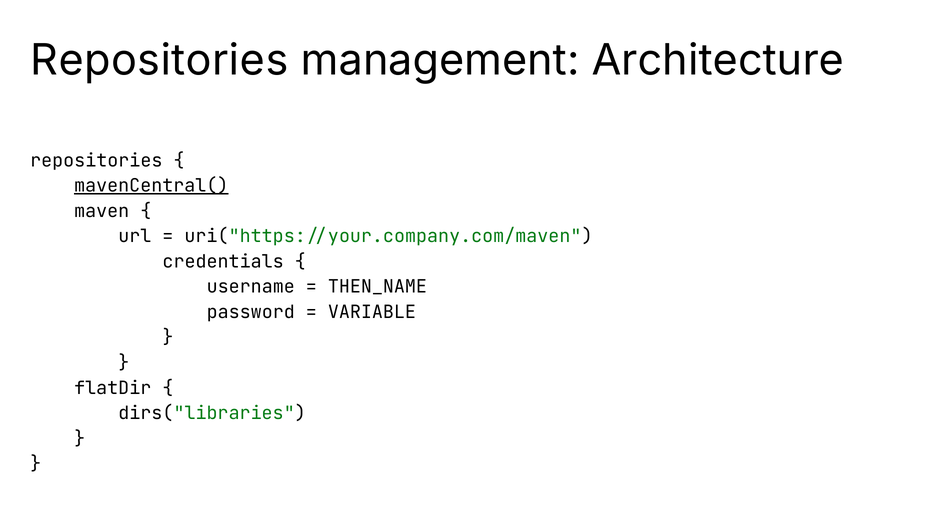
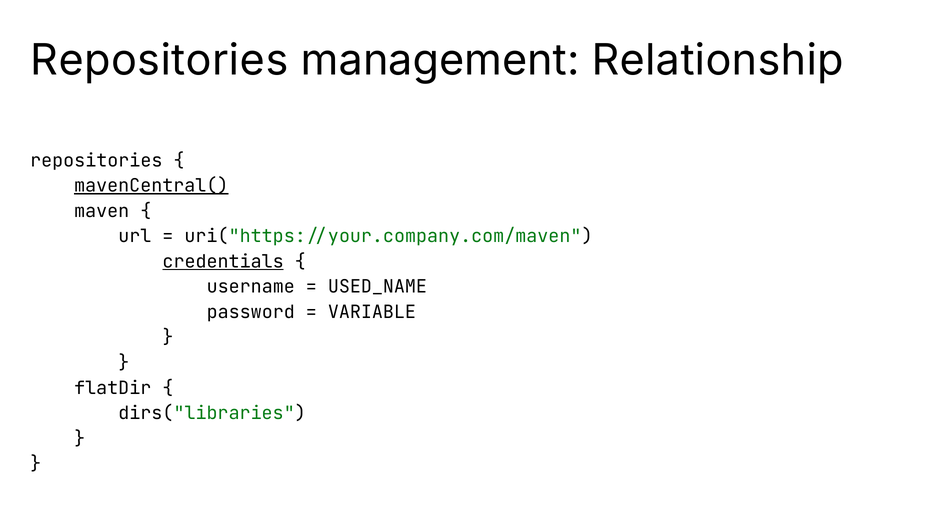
Architecture: Architecture -> Relationship
credentials underline: none -> present
THEN_NAME: THEN_NAME -> USED_NAME
